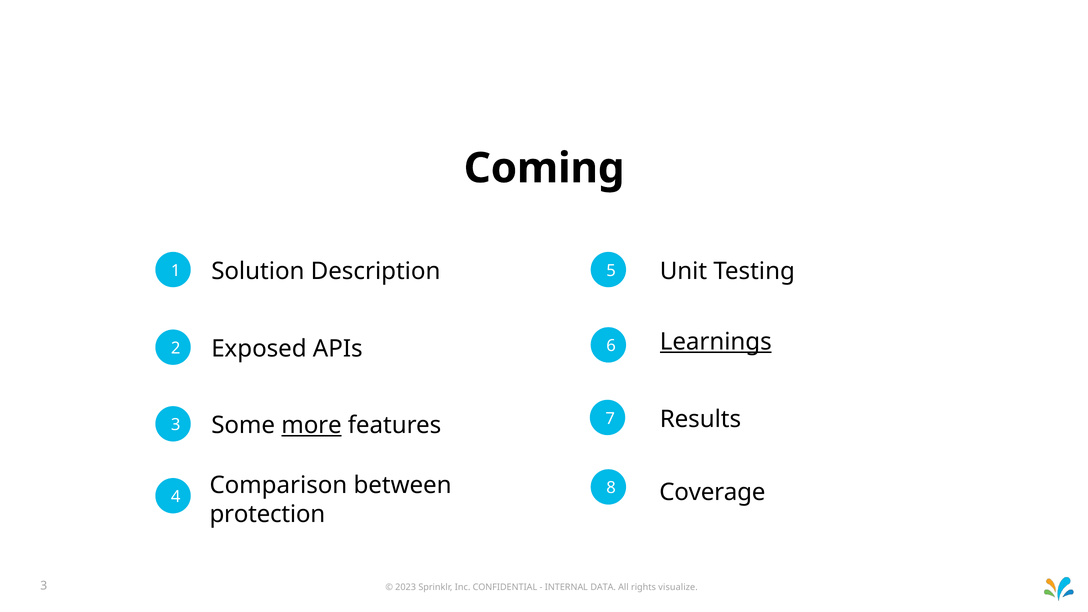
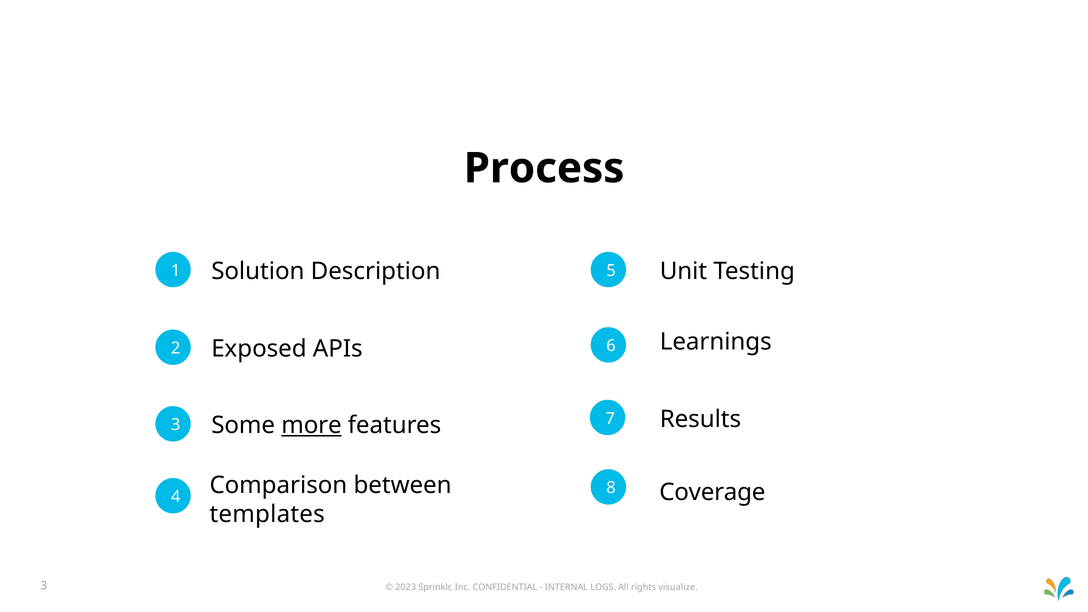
Coming: Coming -> Process
Learnings underline: present -> none
protection: protection -> templates
DATA: DATA -> LOGS
